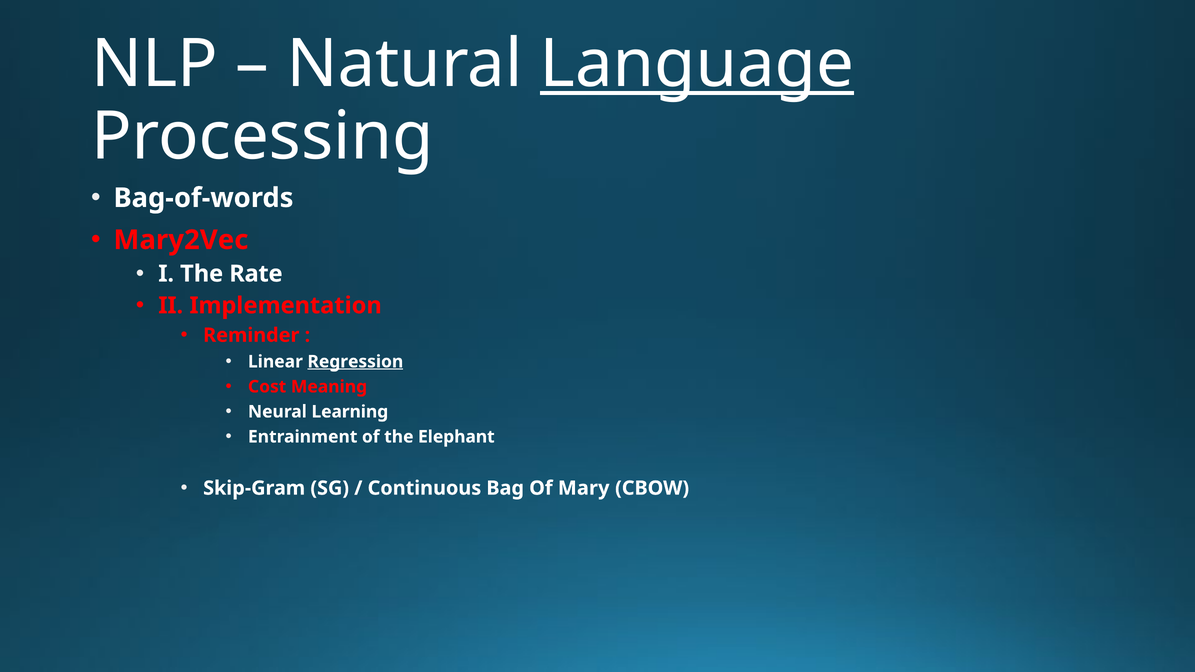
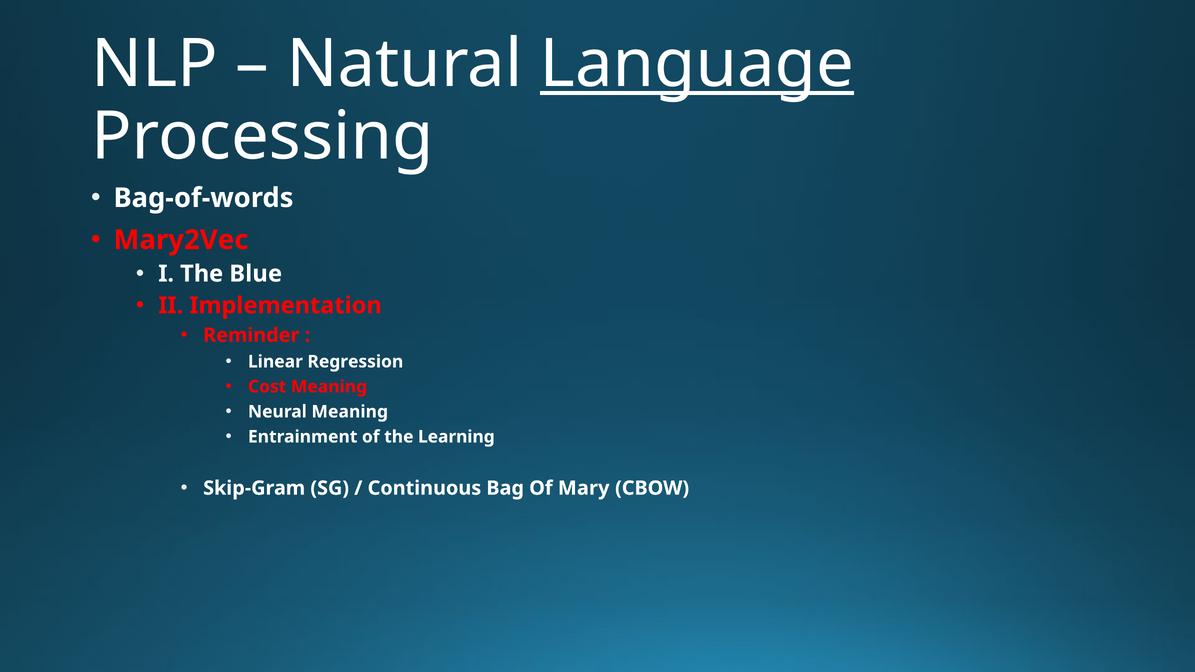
Rate: Rate -> Blue
Regression underline: present -> none
Neural Learning: Learning -> Meaning
Elephant: Elephant -> Learning
